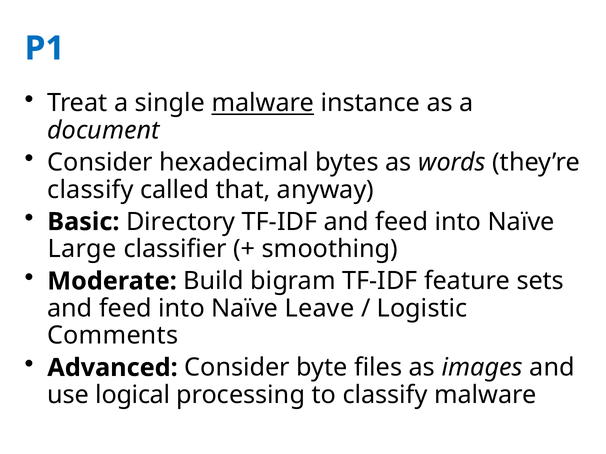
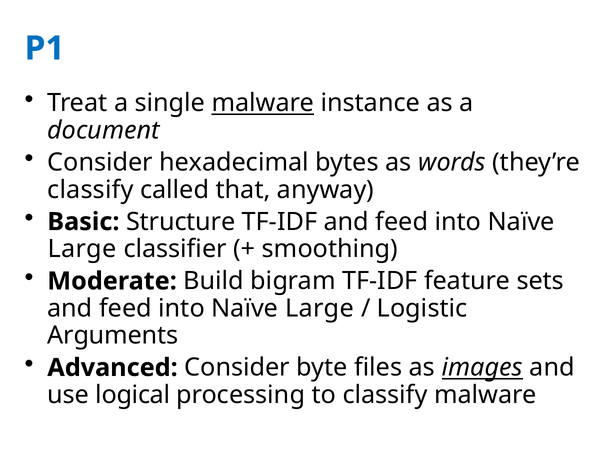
Directory: Directory -> Structure
Leave at (320, 309): Leave -> Large
Comments: Comments -> Arguments
images underline: none -> present
